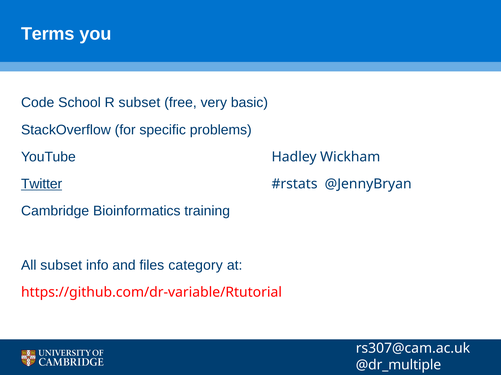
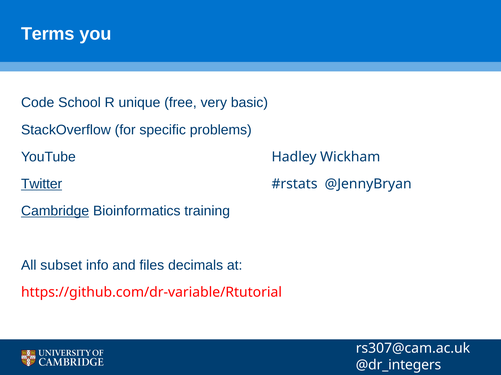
R subset: subset -> unique
Cambridge underline: none -> present
category: category -> decimals
@dr_multiple: @dr_multiple -> @dr_integers
